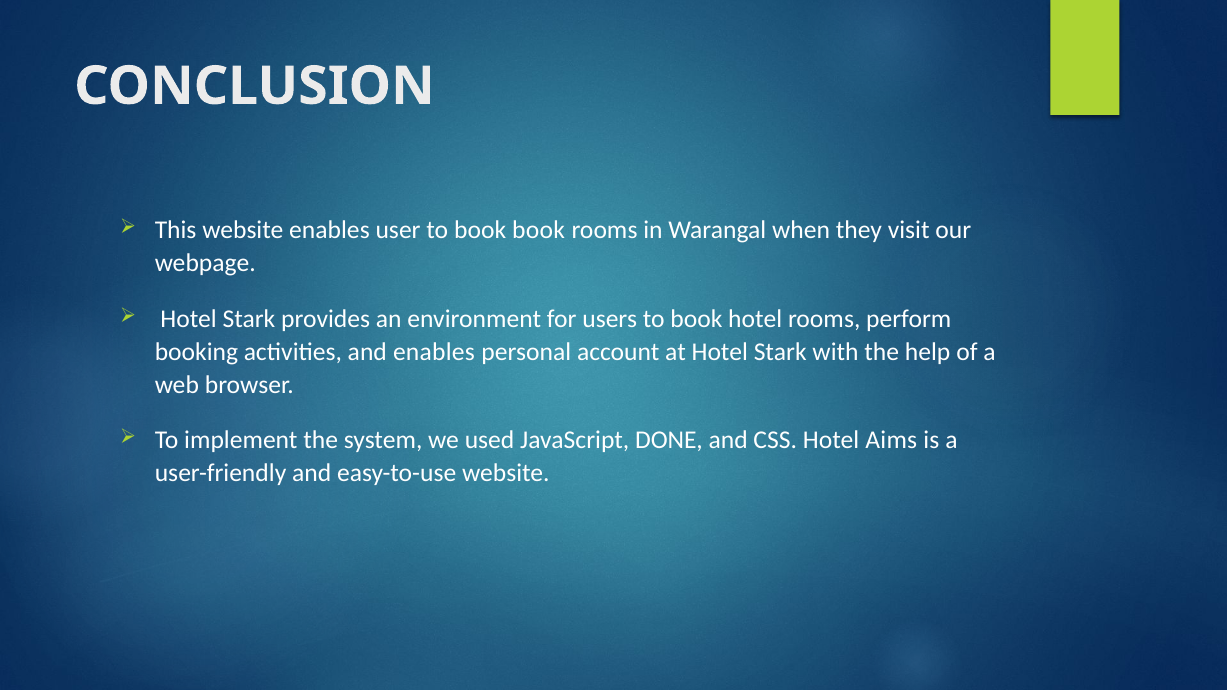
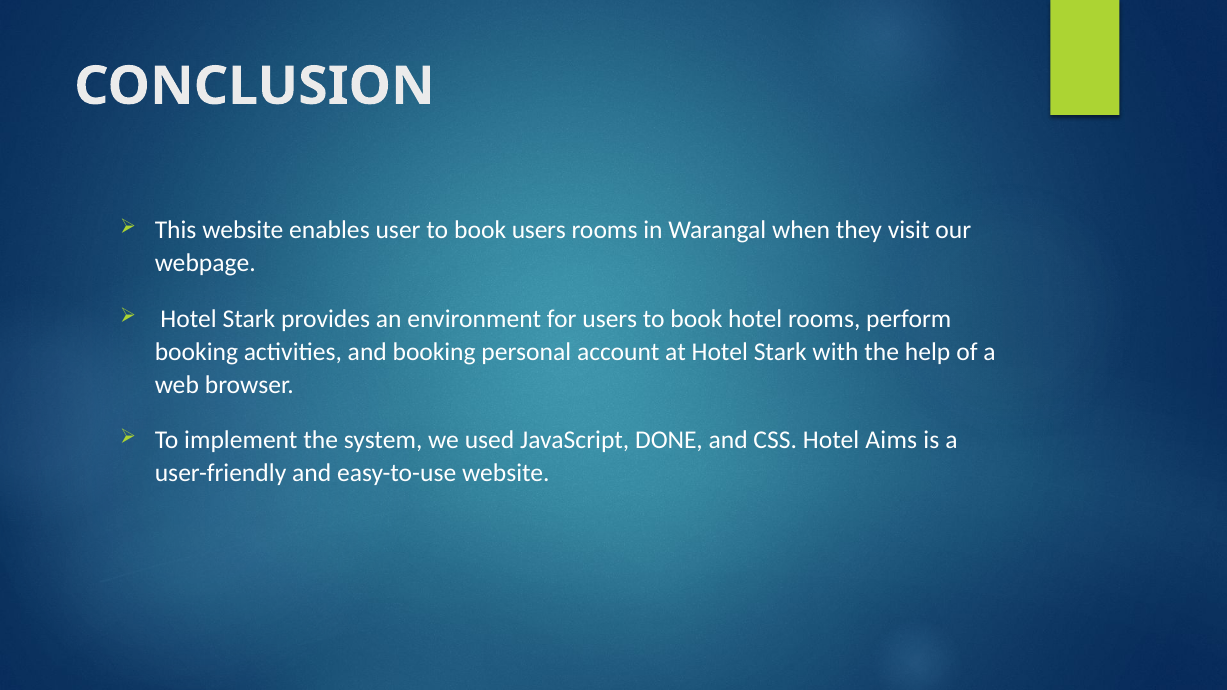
book book: book -> users
and enables: enables -> booking
